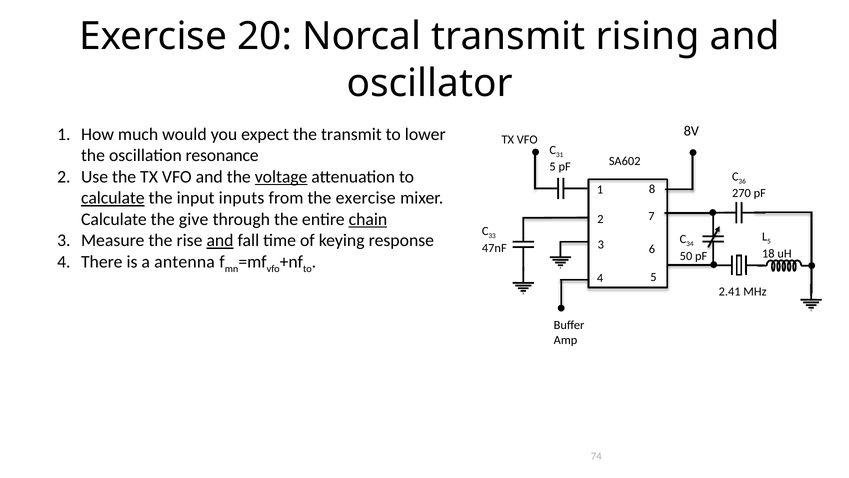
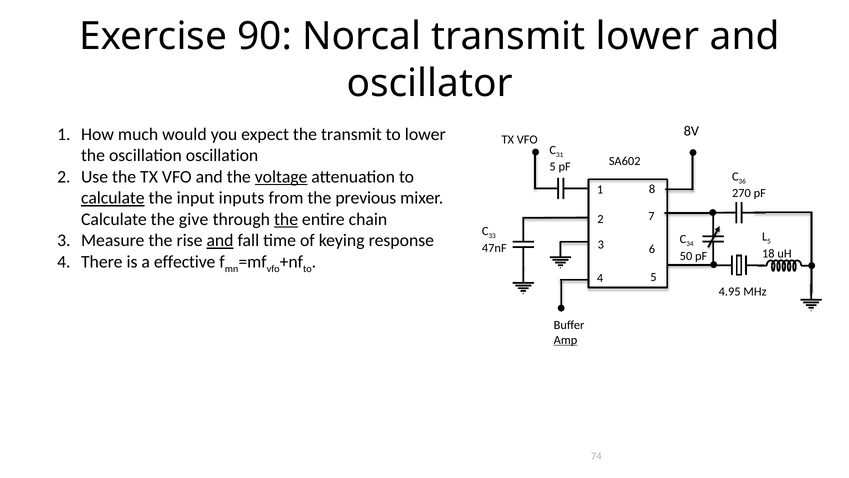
20: 20 -> 90
transmit rising: rising -> lower
oscillation resonance: resonance -> oscillation
the exercise: exercise -> previous
the at (286, 219) underline: none -> present
chain underline: present -> none
antenna: antenna -> effective
2.41: 2.41 -> 4.95
Amp underline: none -> present
